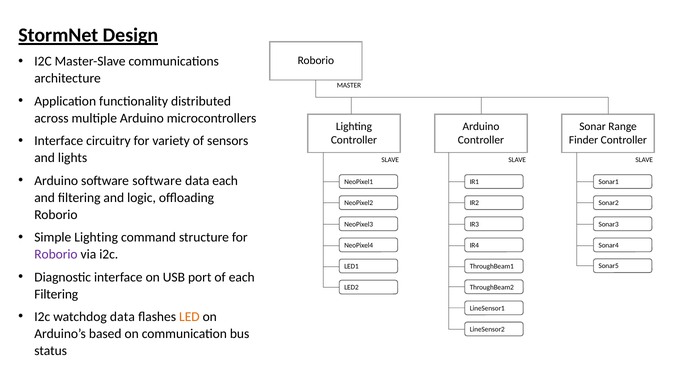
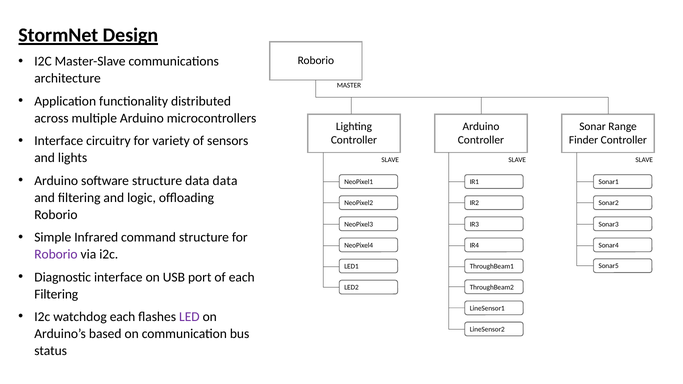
software software: software -> structure
data each: each -> data
Simple Lighting: Lighting -> Infrared
watchdog data: data -> each
LED colour: orange -> purple
